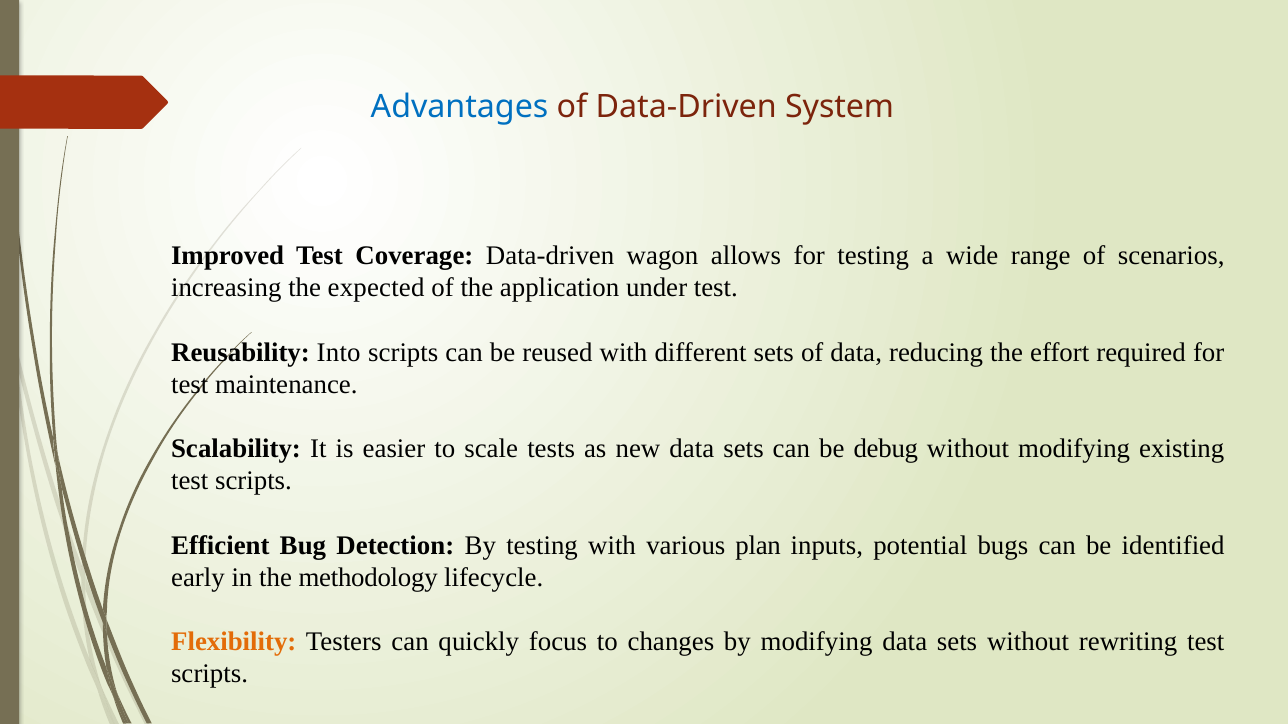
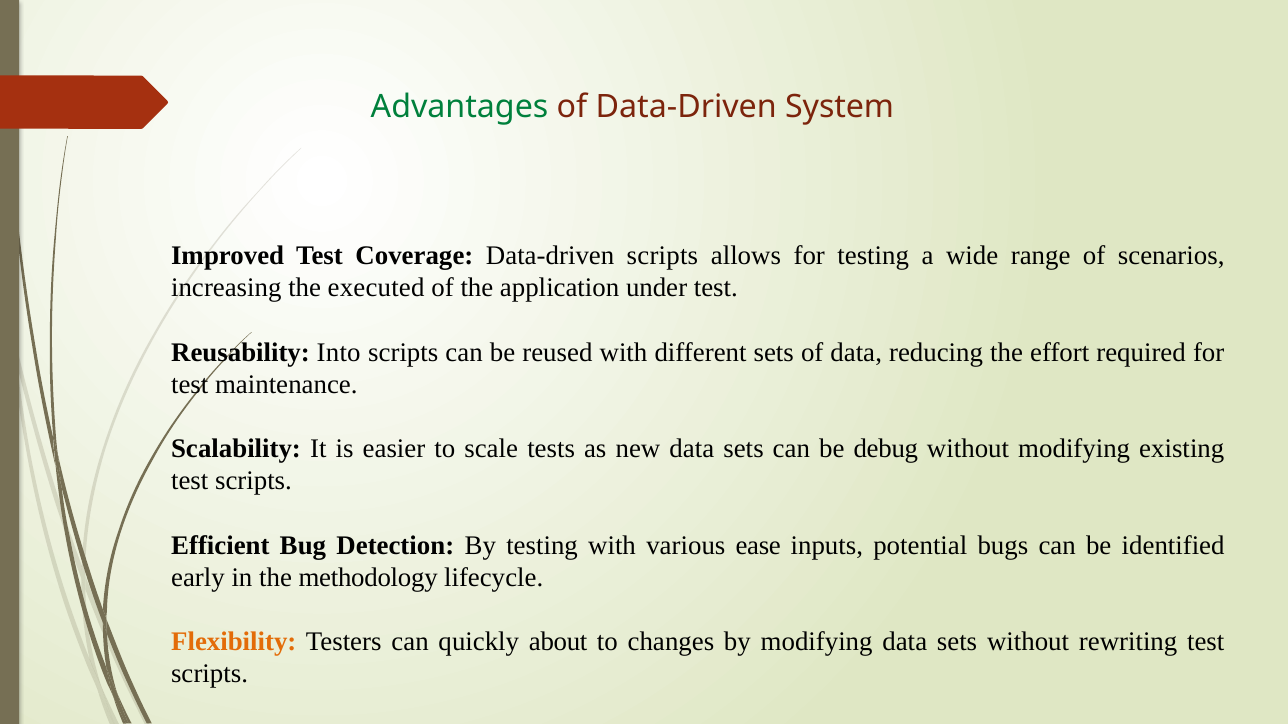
Advantages colour: blue -> green
Data-driven wagon: wagon -> scripts
expected: expected -> executed
plan: plan -> ease
focus: focus -> about
